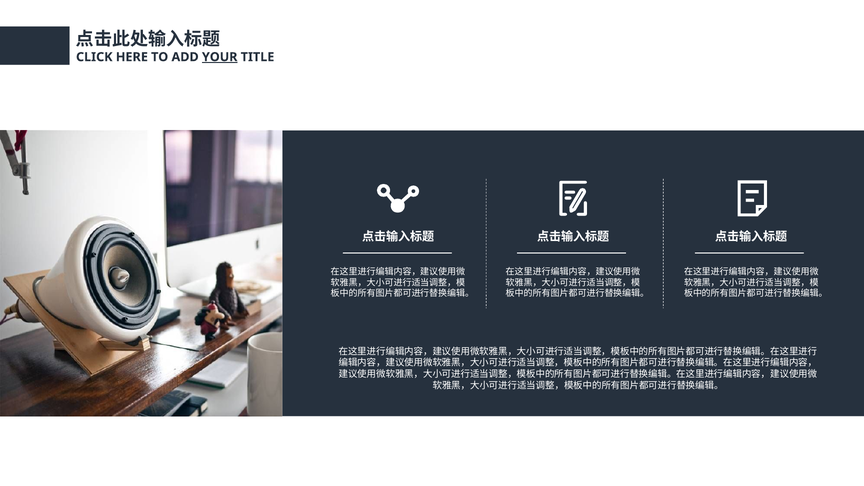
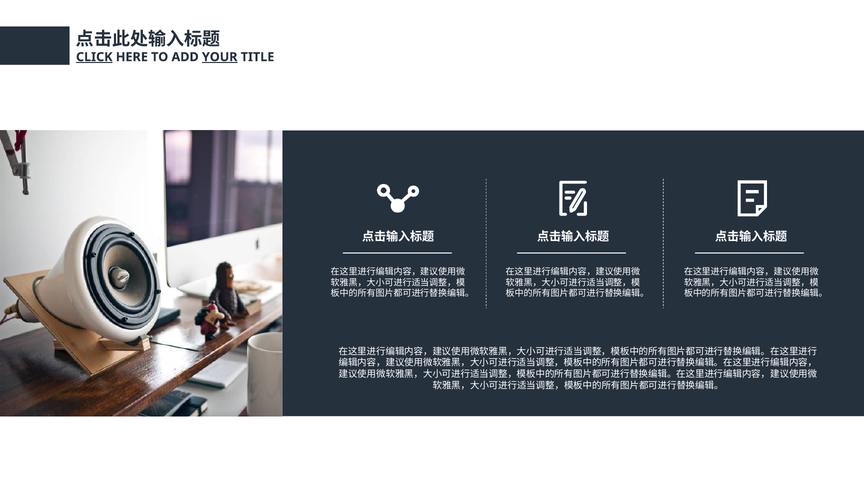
CLICK underline: none -> present
